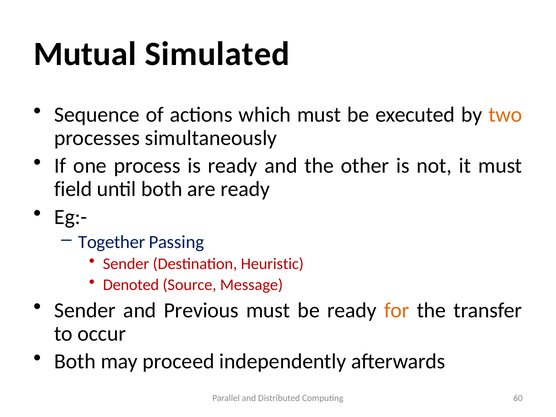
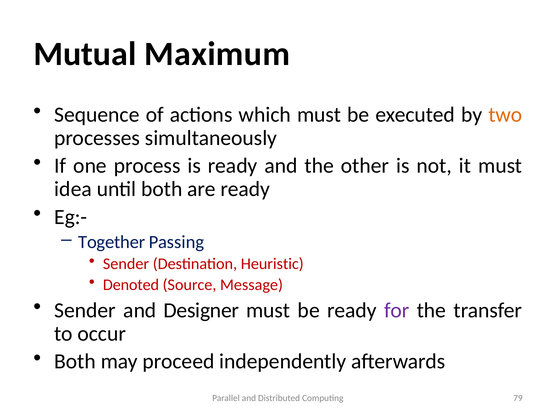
Simulated: Simulated -> Maximum
field: field -> idea
Previous: Previous -> Designer
for colour: orange -> purple
60: 60 -> 79
